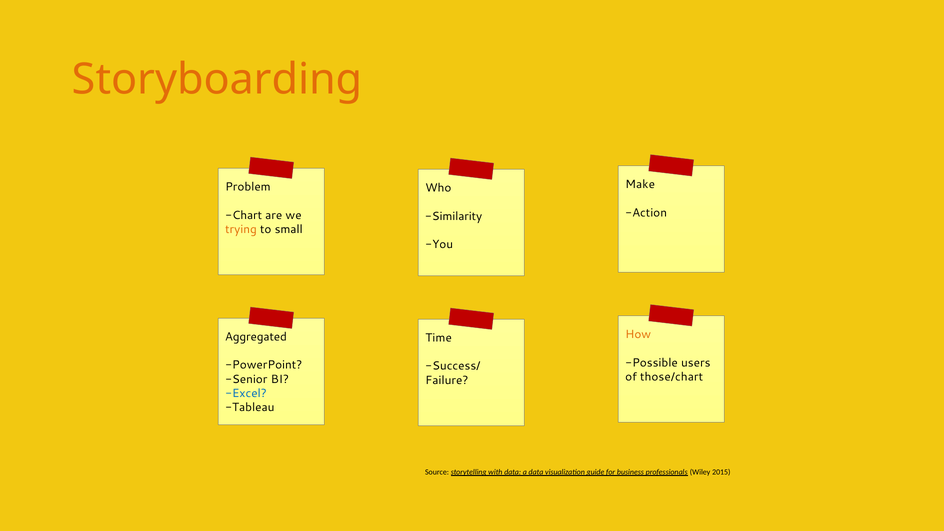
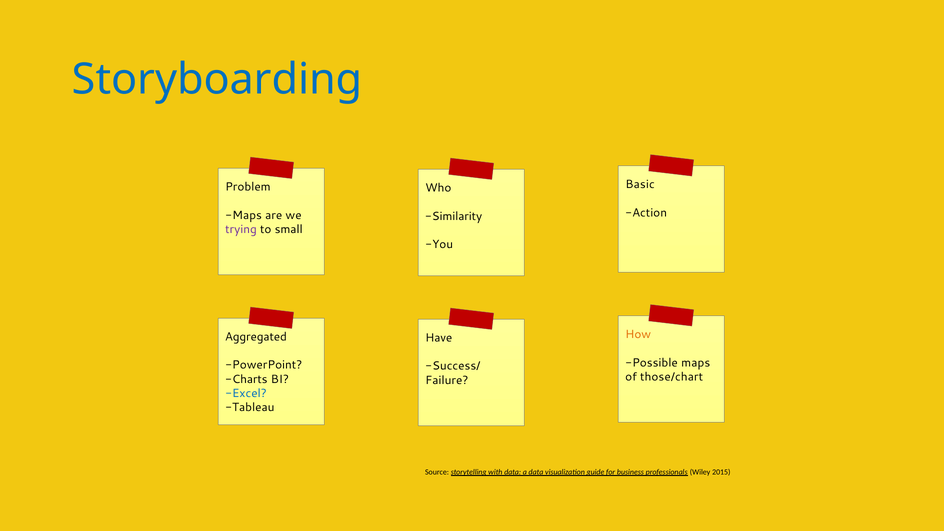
Storyboarding colour: orange -> blue
Make: Make -> Basic
Chart at (244, 215): Chart -> Maps
trying colour: orange -> purple
Time: Time -> Have
Possible users: users -> maps
Senior: Senior -> Charts
